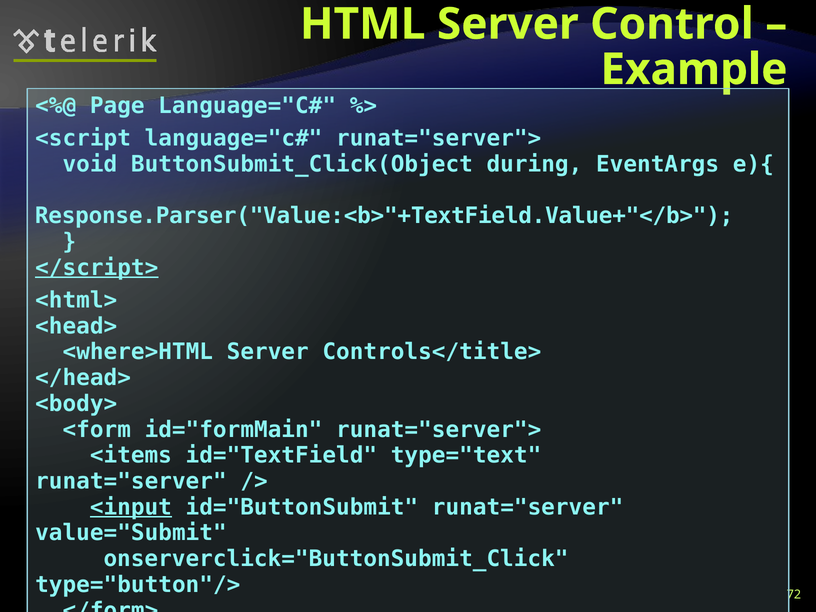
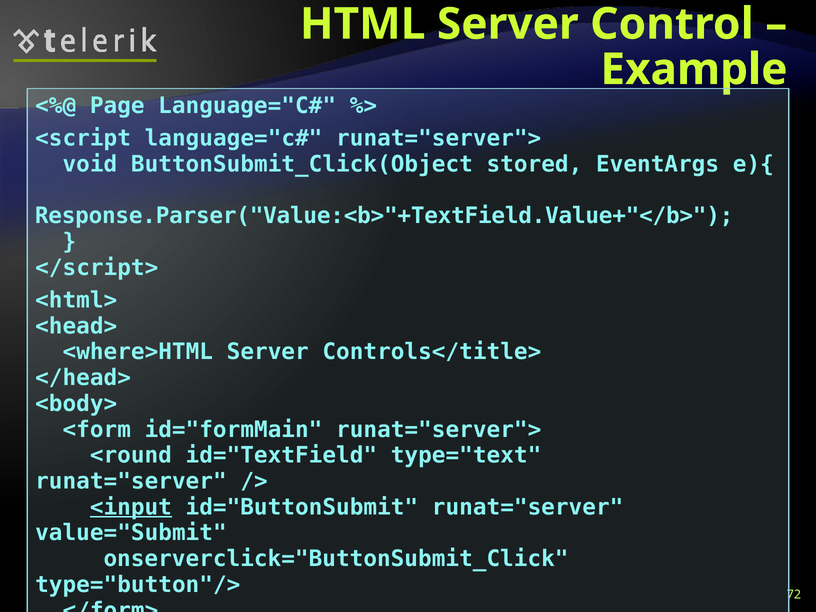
during: during -> stored
</script> underline: present -> none
<items: <items -> <round
